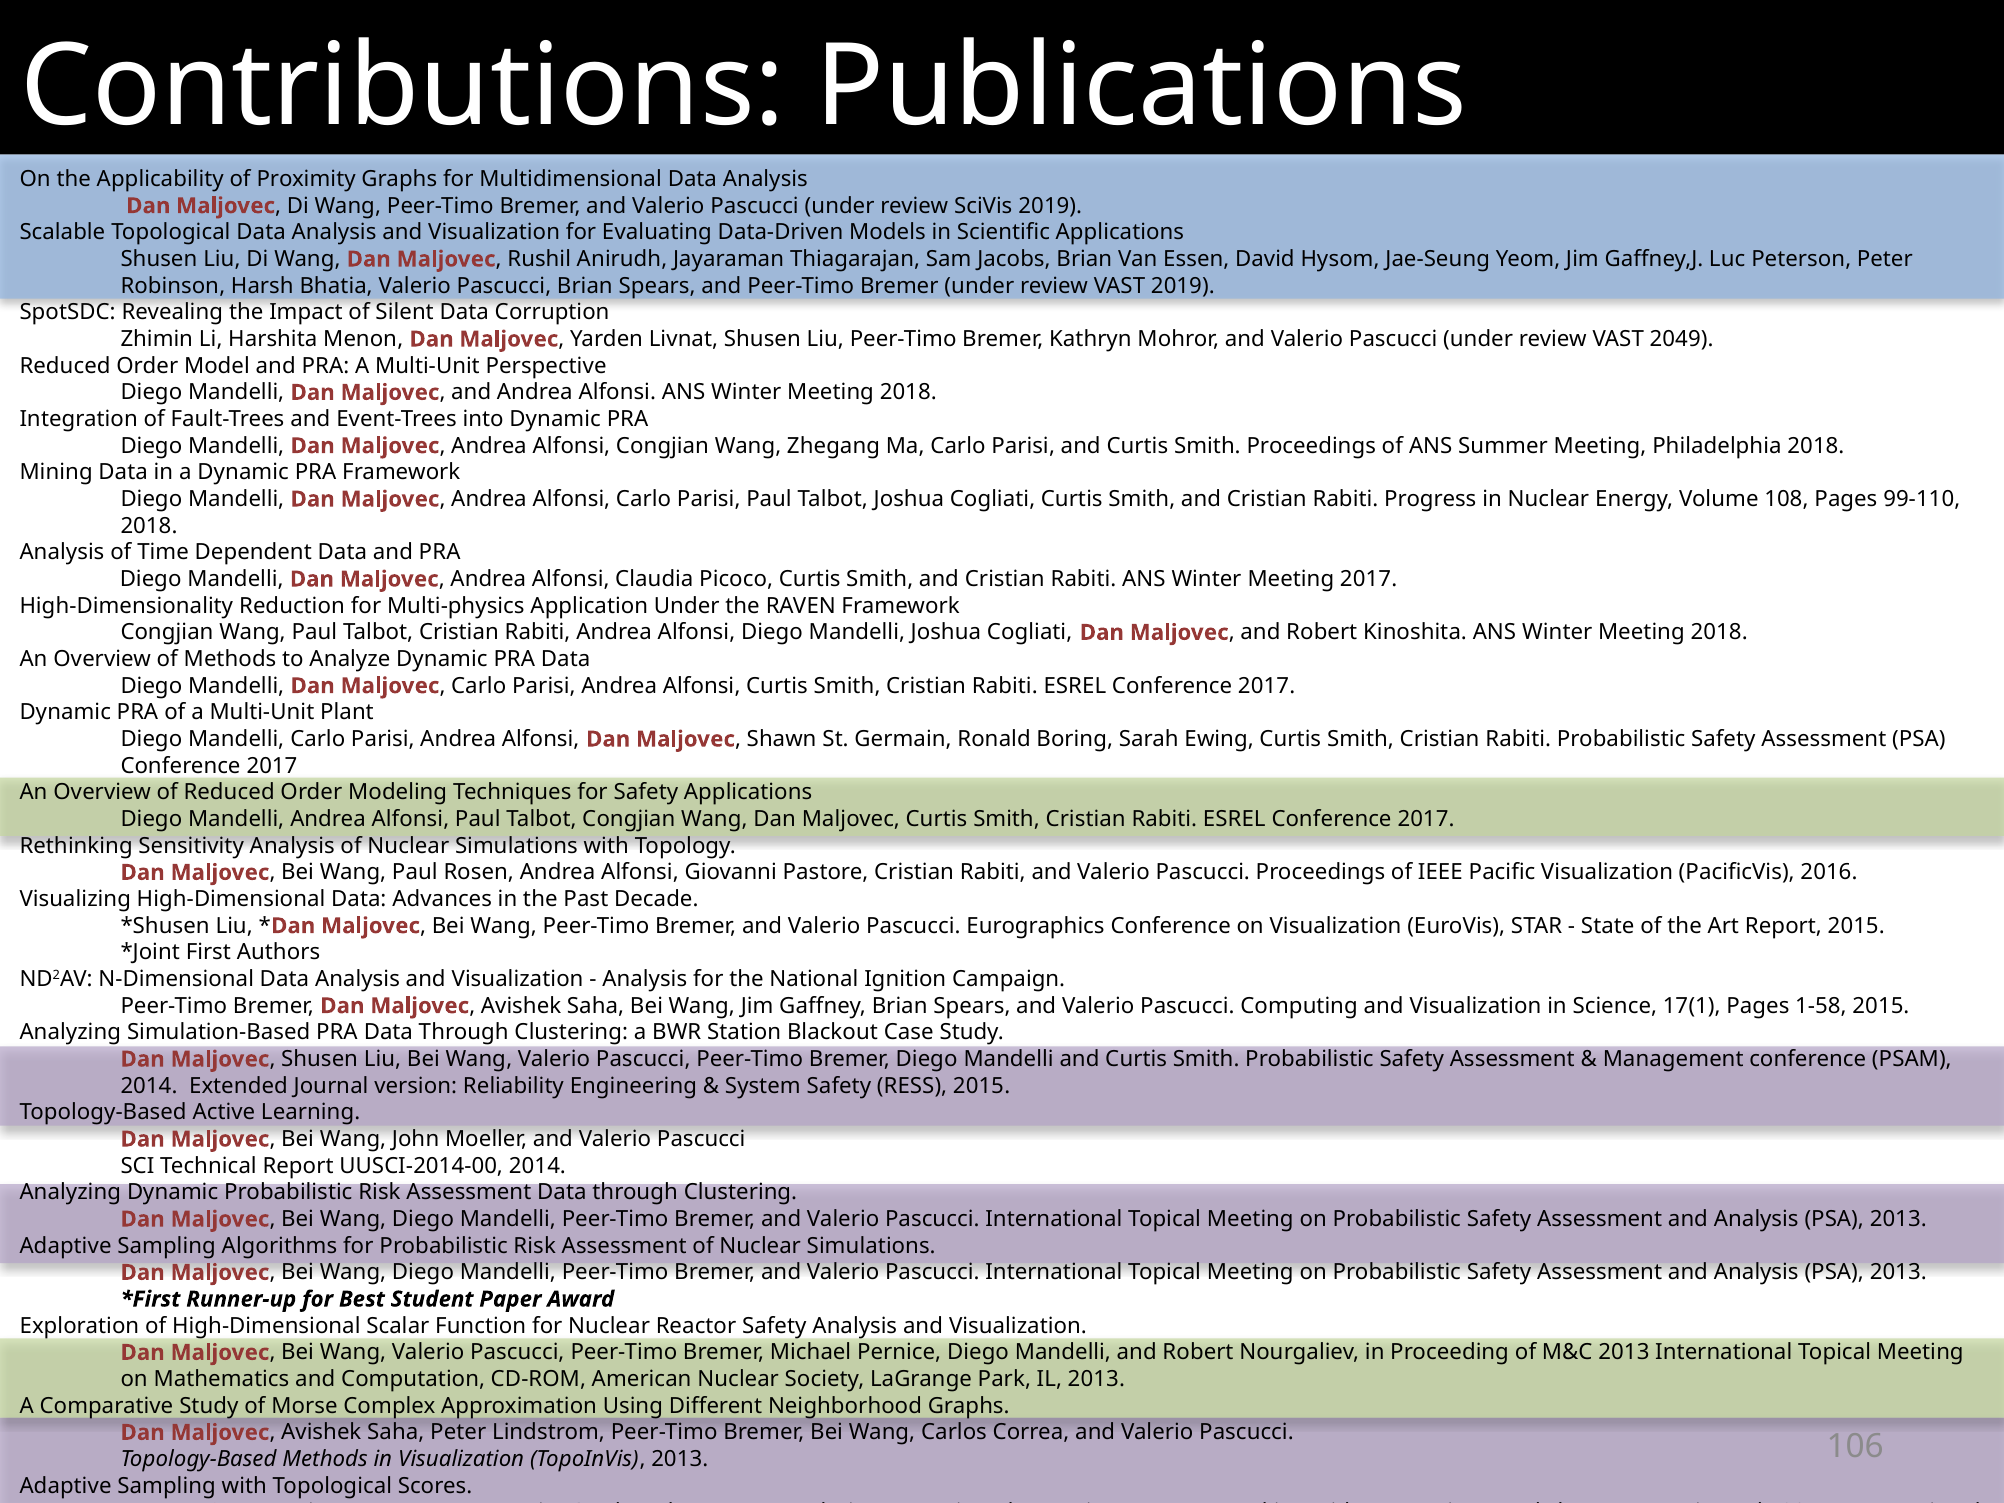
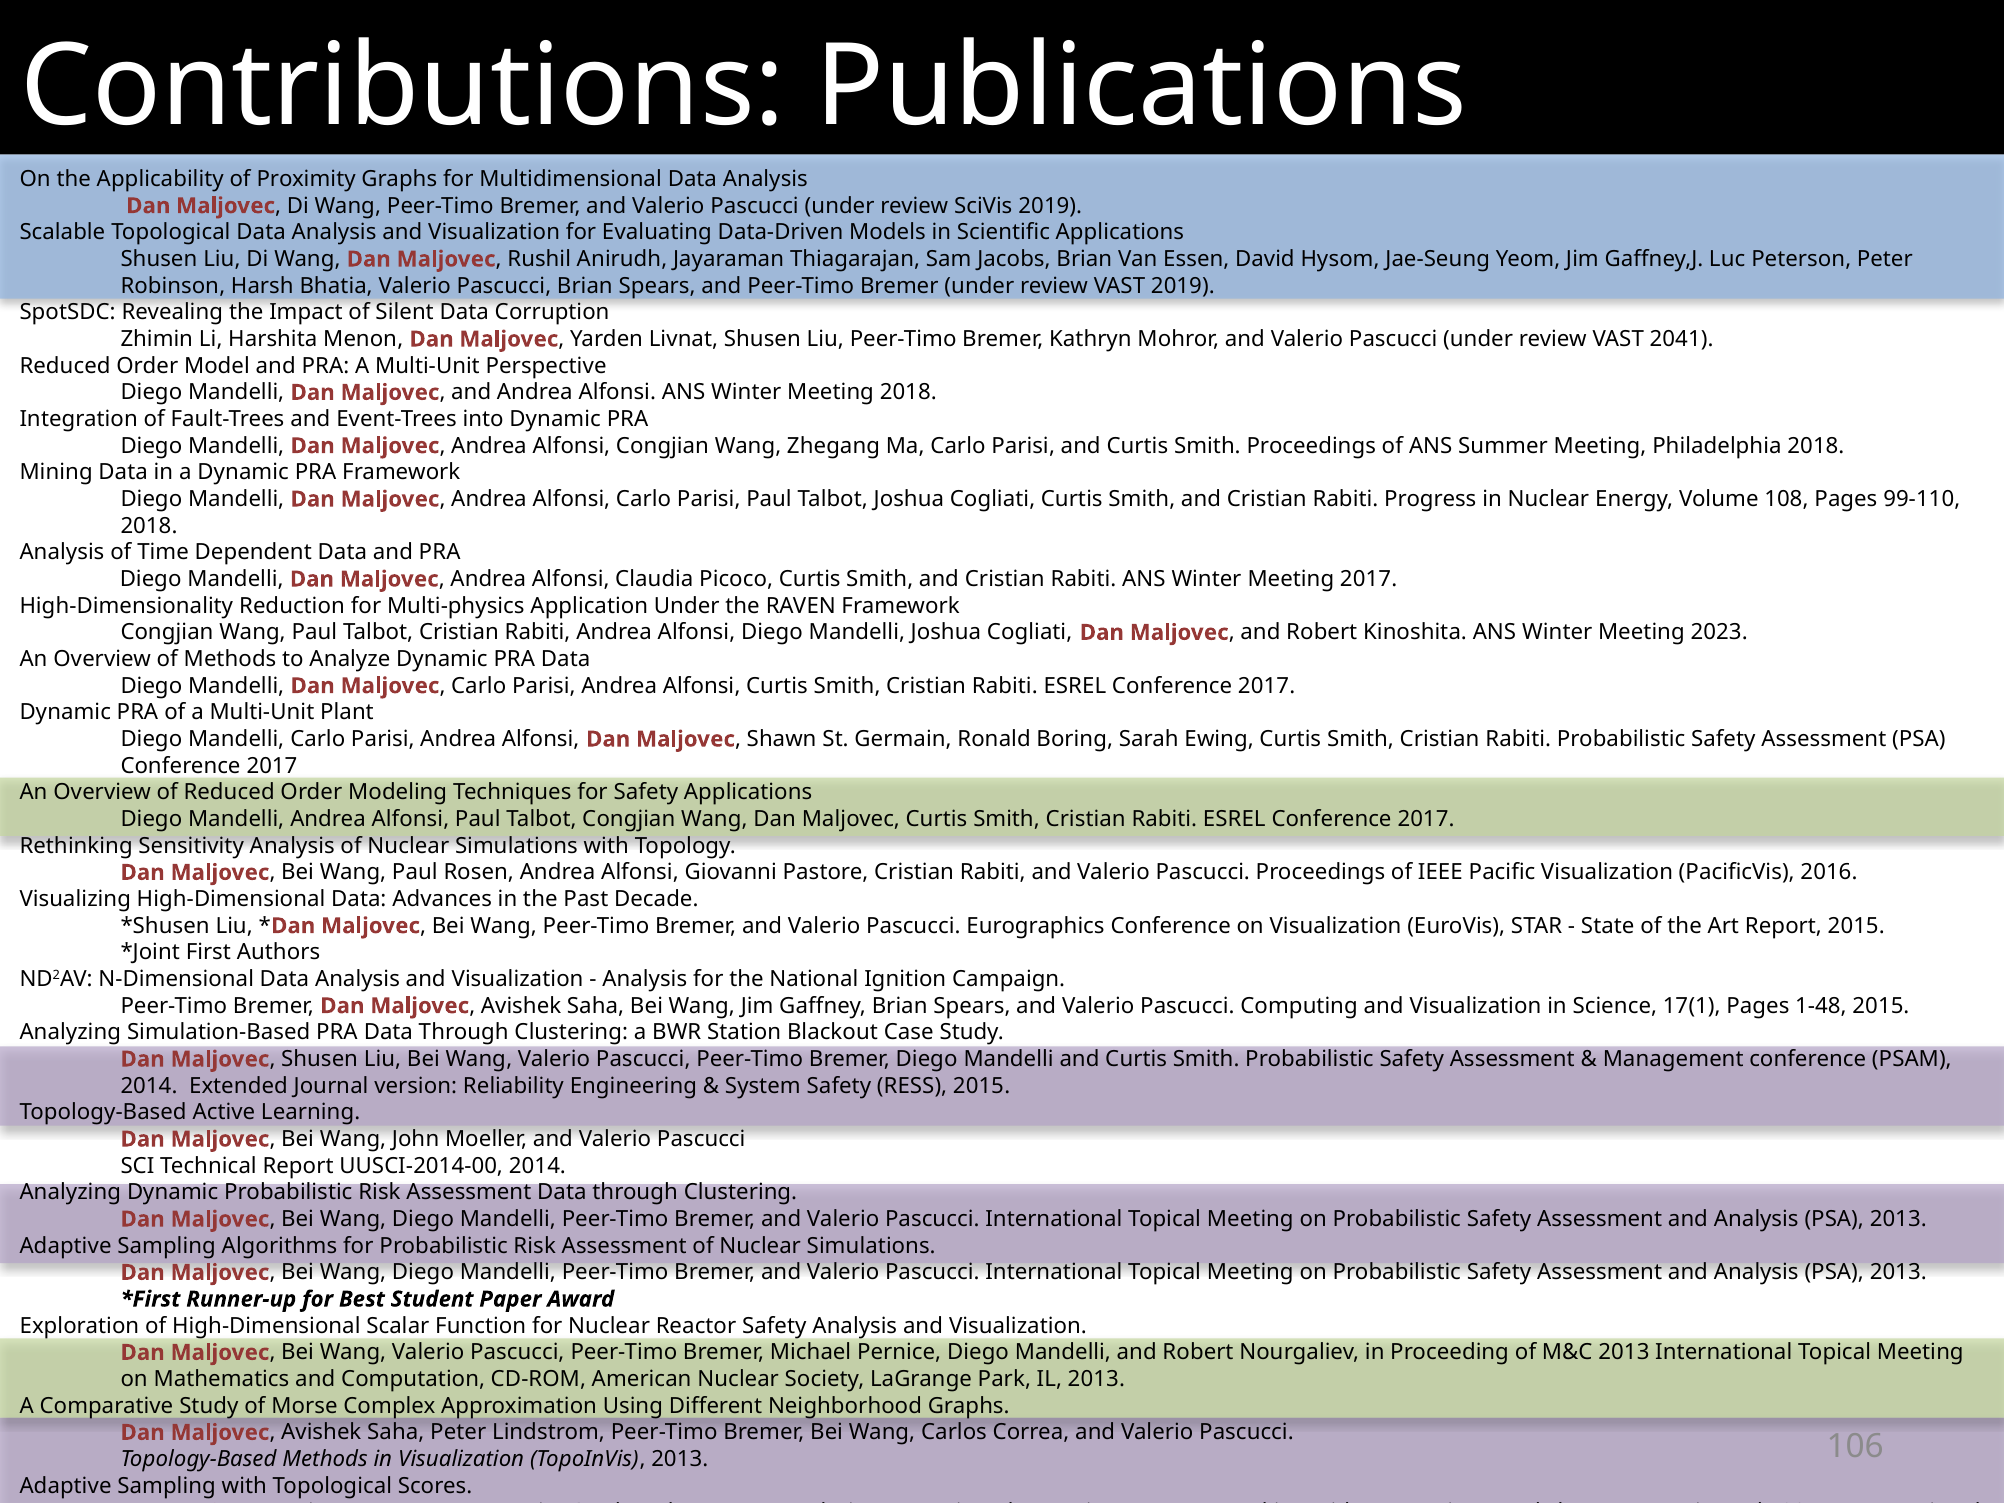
2049: 2049 -> 2041
2018 at (1719, 633): 2018 -> 2023
1-58: 1-58 -> 1-48
